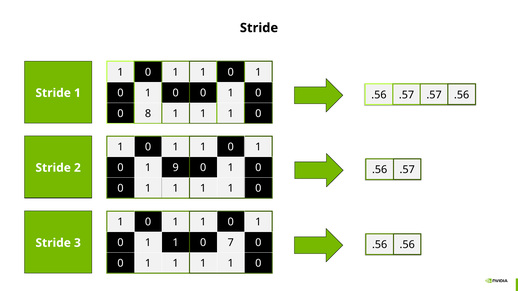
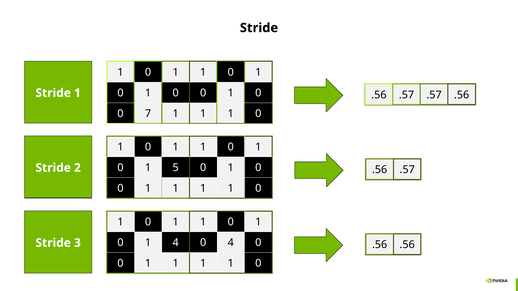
8: 8 -> 7
9: 9 -> 5
1 at (176, 243): 1 -> 4
0 7: 7 -> 4
